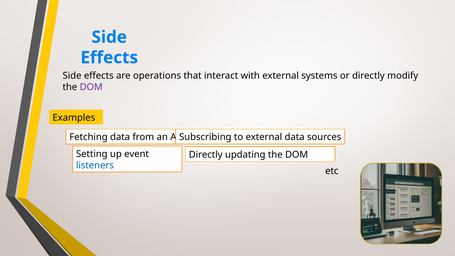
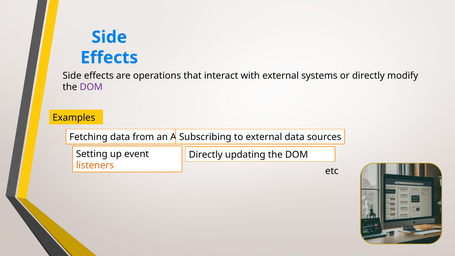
listeners colour: blue -> orange
